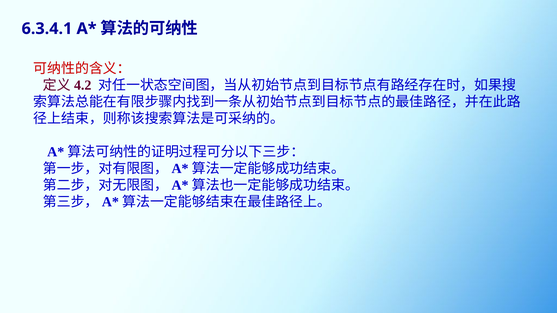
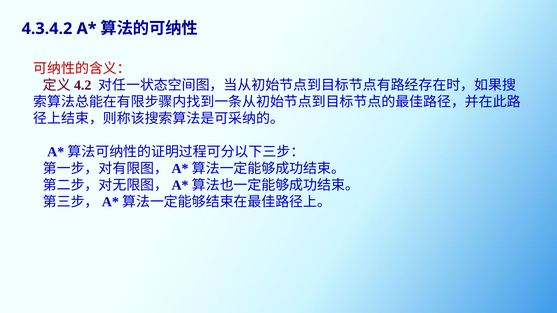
6.3.4.1: 6.3.4.1 -> 4.3.4.2
